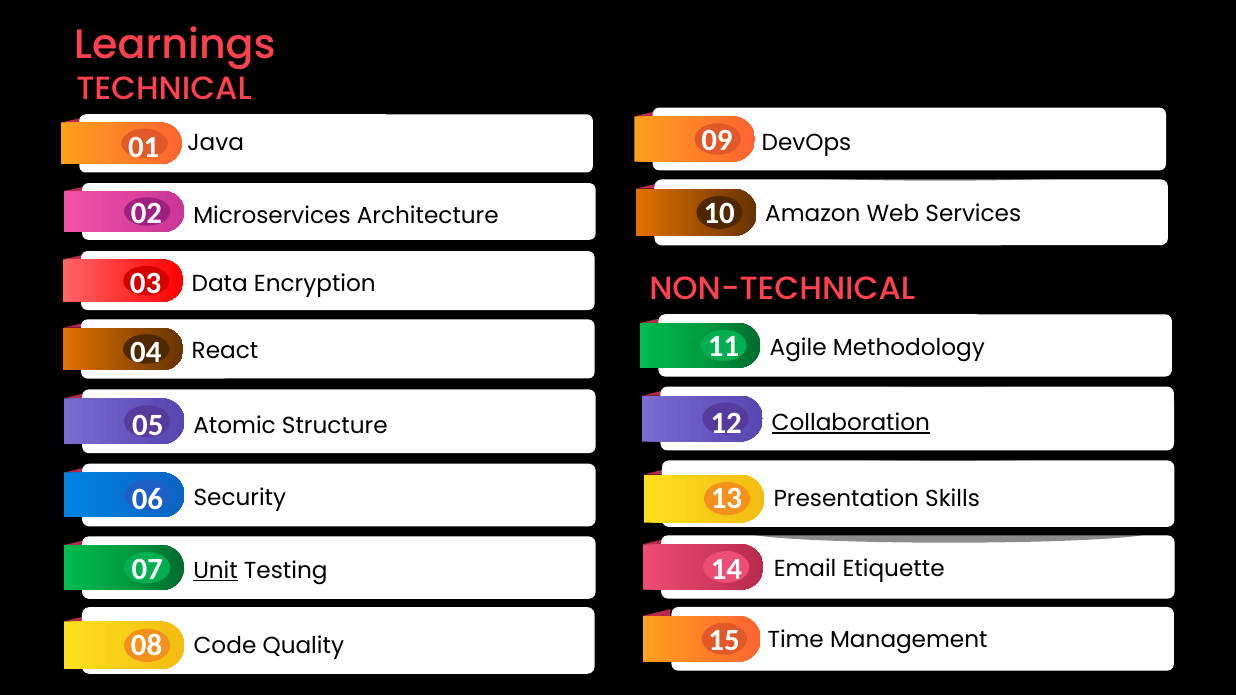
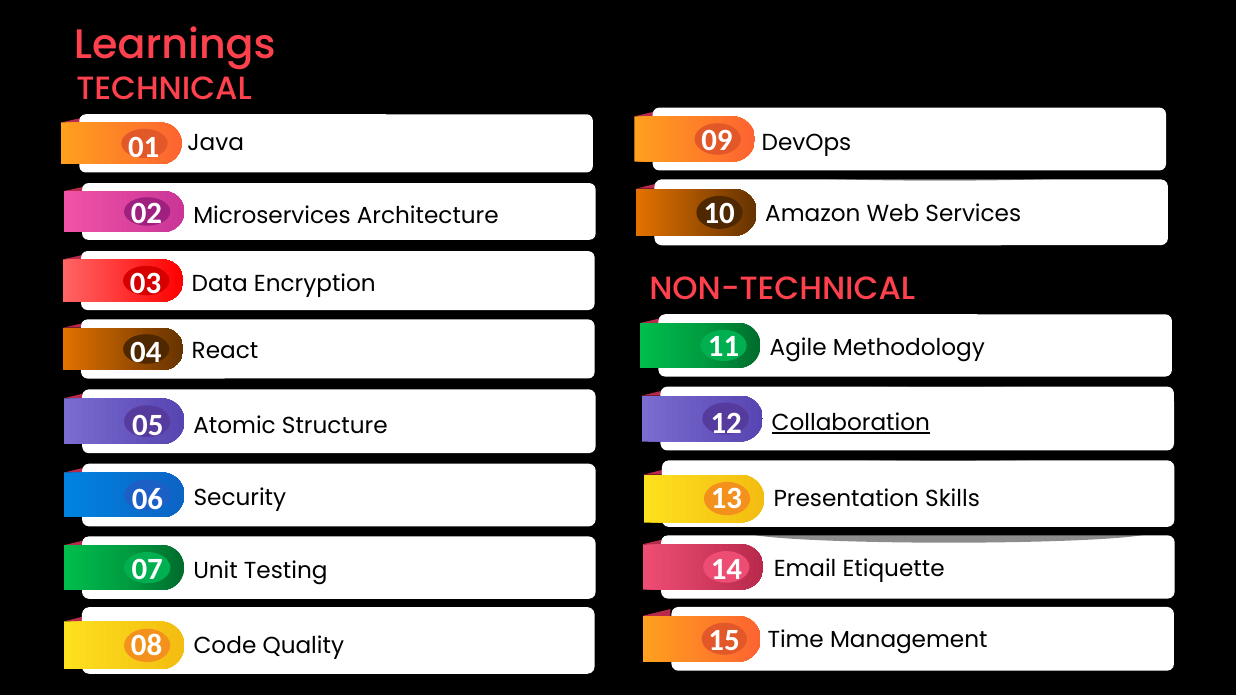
Unit underline: present -> none
